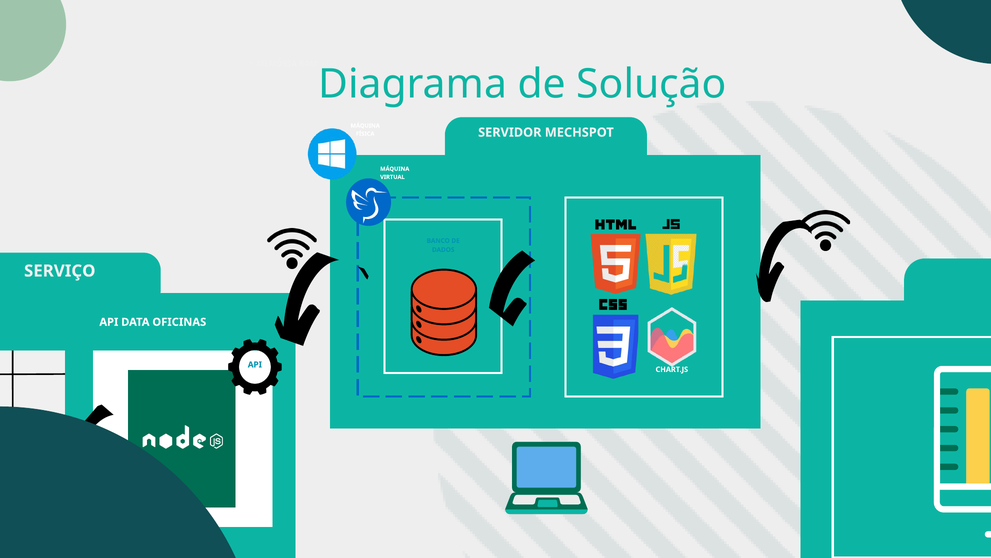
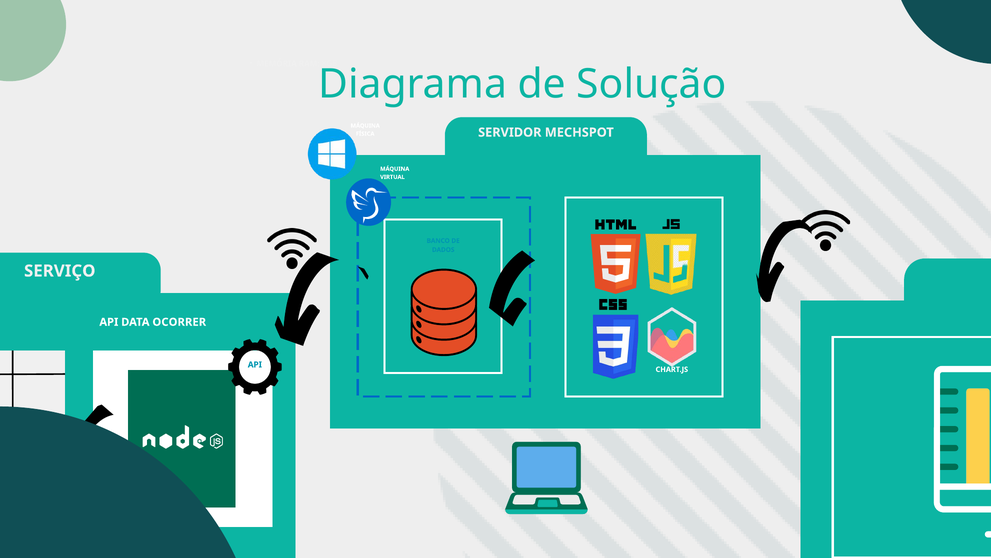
OFICINAS: OFICINAS -> OCORRER
